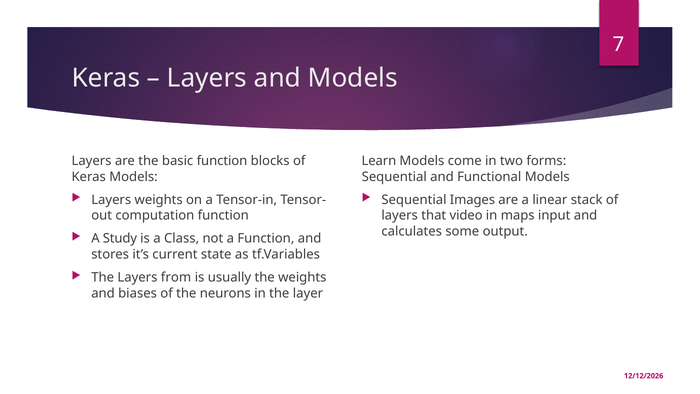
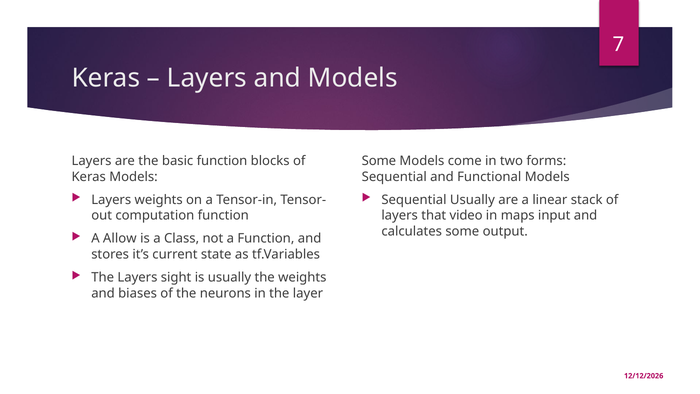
Learn at (379, 161): Learn -> Some
Sequential Images: Images -> Usually
Study: Study -> Allow
from: from -> sight
